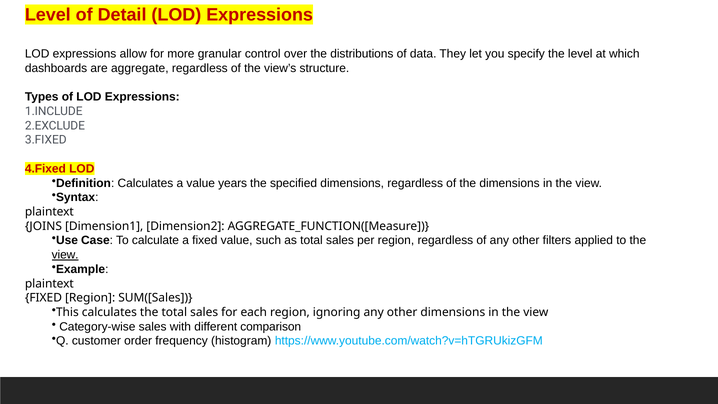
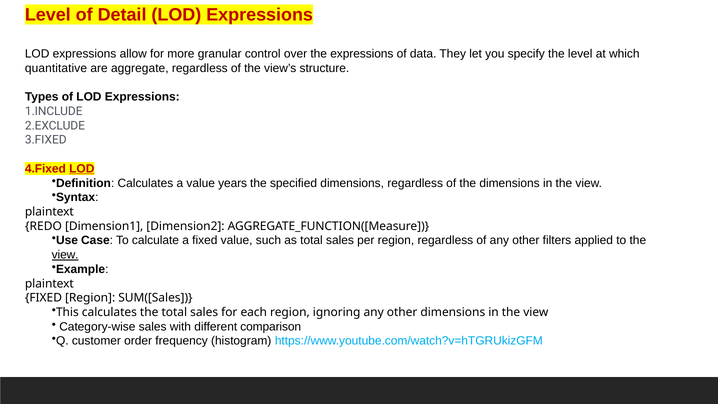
the distributions: distributions -> expressions
dashboards: dashboards -> quantitative
LOD at (82, 169) underline: none -> present
JOINS: JOINS -> REDO
